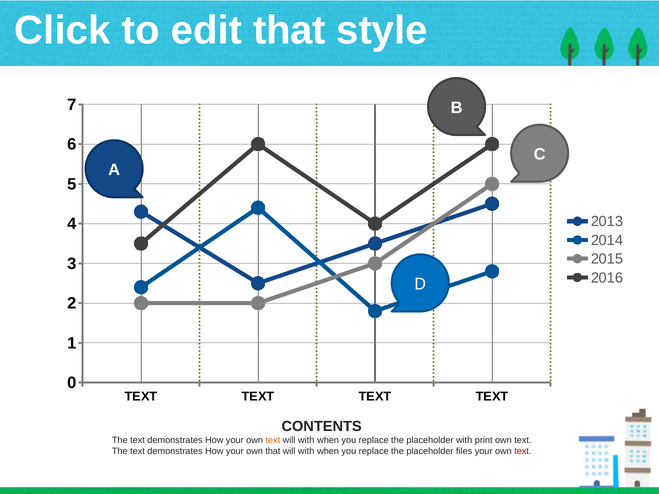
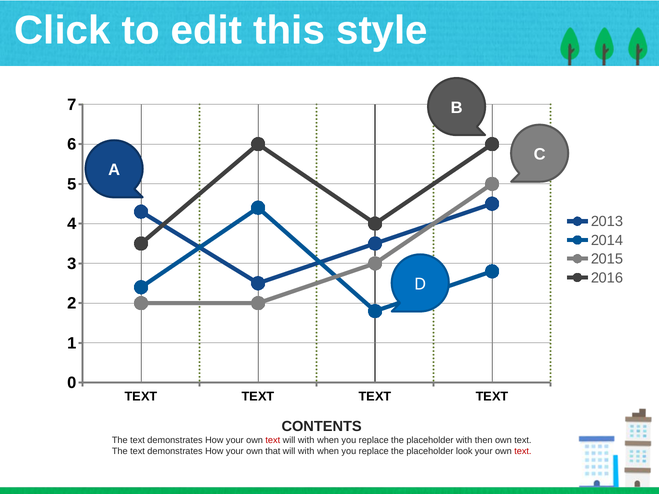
edit that: that -> this
text at (273, 440) colour: orange -> red
print: print -> then
files: files -> look
